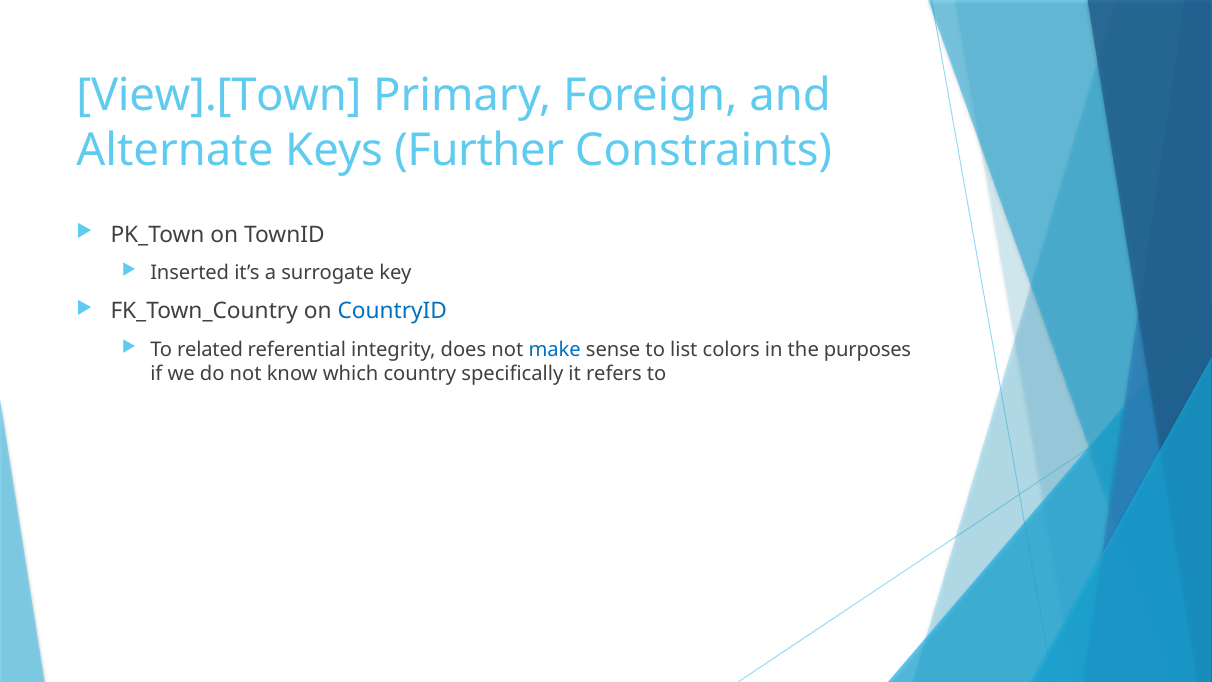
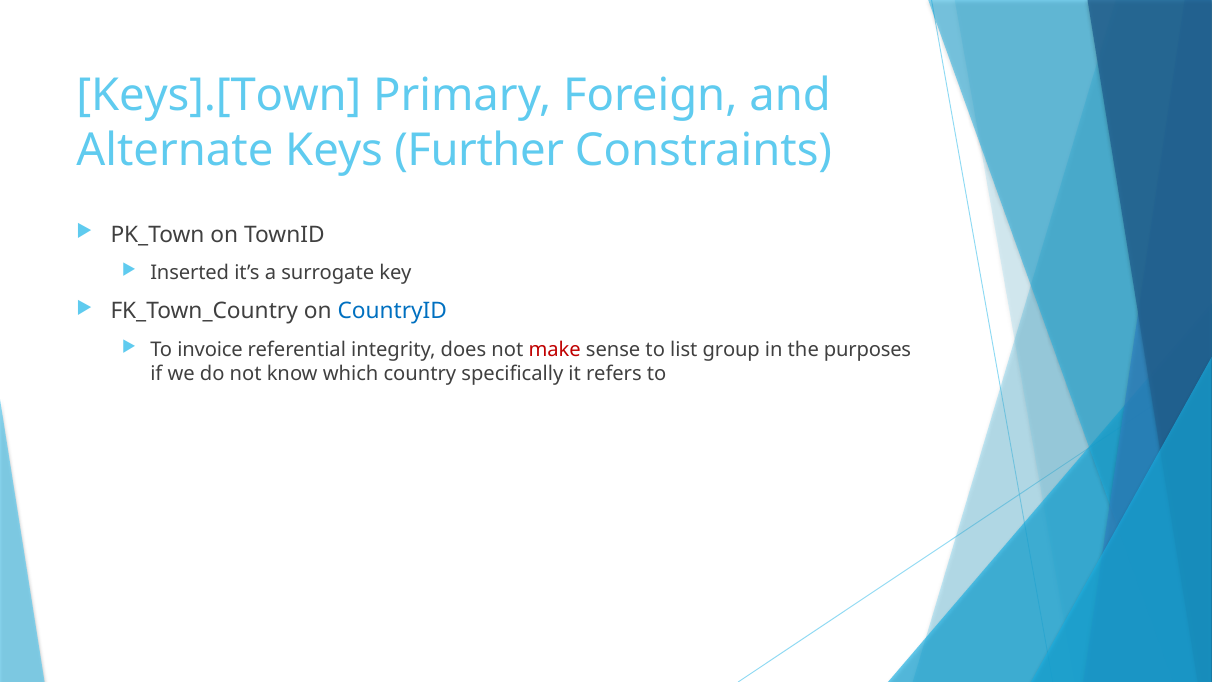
View].[Town: View].[Town -> Keys].[Town
related: related -> invoice
make colour: blue -> red
colors: colors -> group
